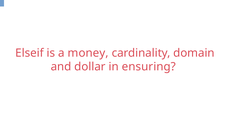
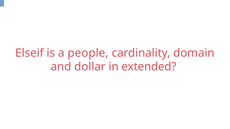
money: money -> people
ensuring: ensuring -> extended
